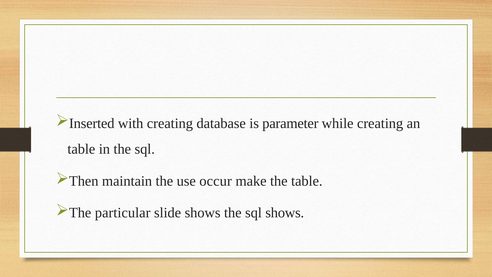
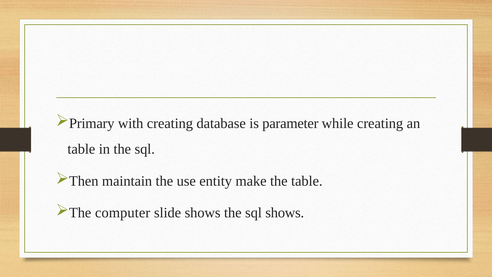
Inserted: Inserted -> Primary
occur: occur -> entity
particular: particular -> computer
